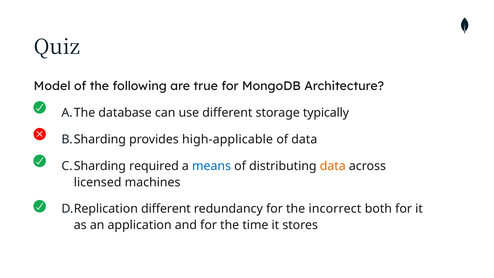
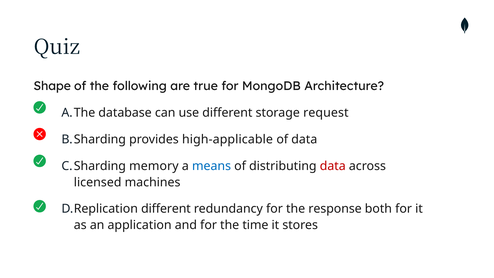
Model: Model -> Shape
typically: typically -> request
required: required -> memory
data at (333, 166) colour: orange -> red
incorrect: incorrect -> response
